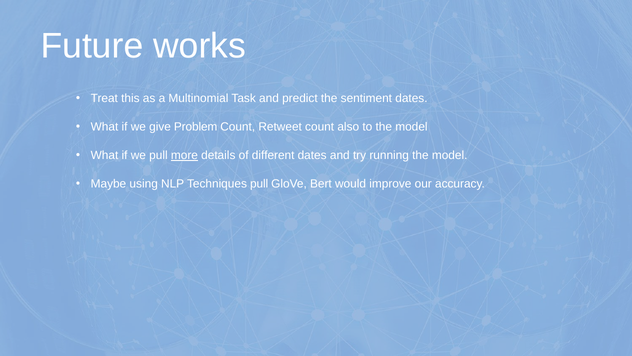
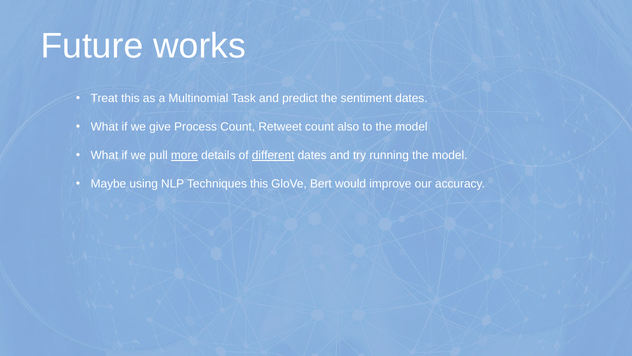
Problem: Problem -> Process
different underline: none -> present
Techniques pull: pull -> this
